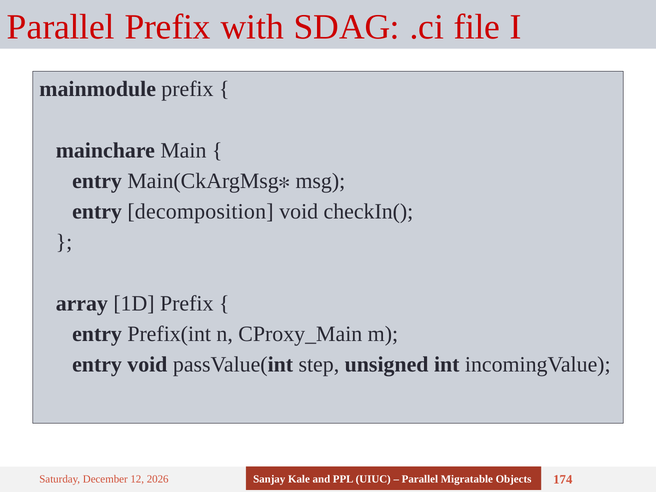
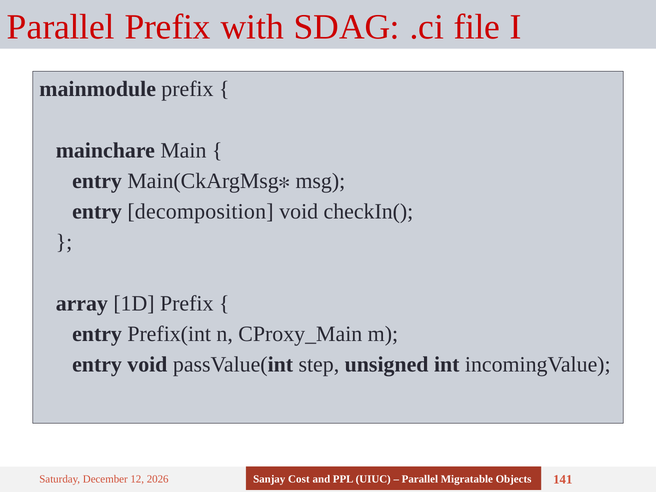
Kale: Kale -> Cost
174: 174 -> 141
